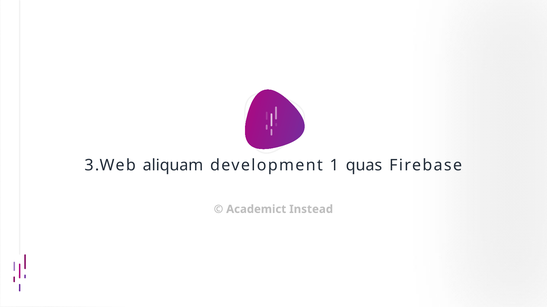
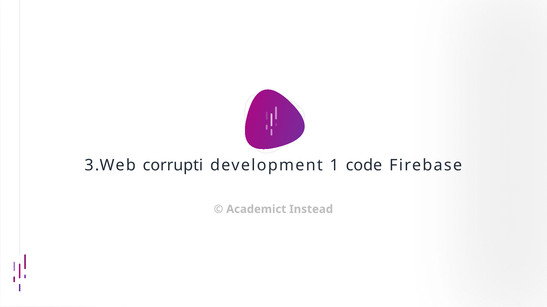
aliquam: aliquam -> corrupti
quas: quas -> code
